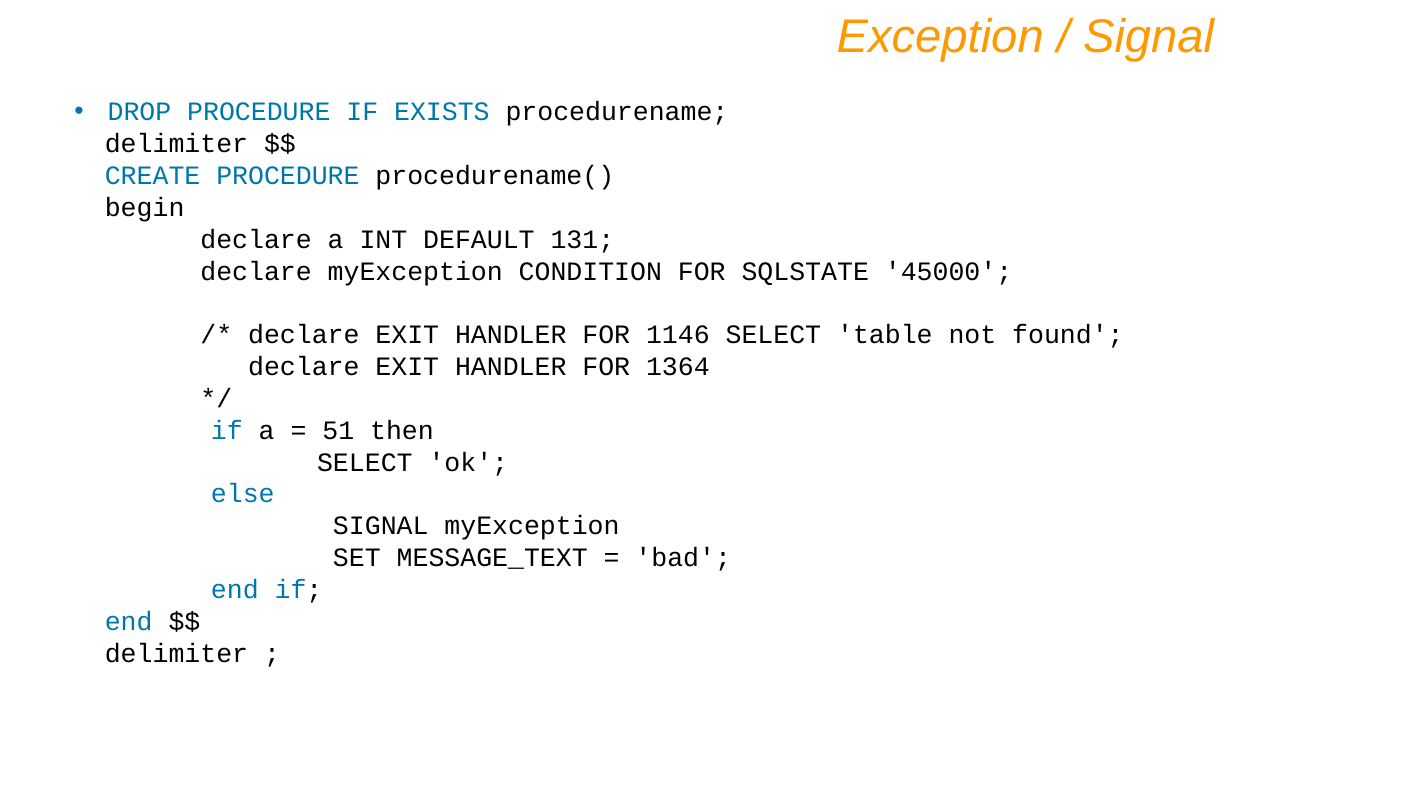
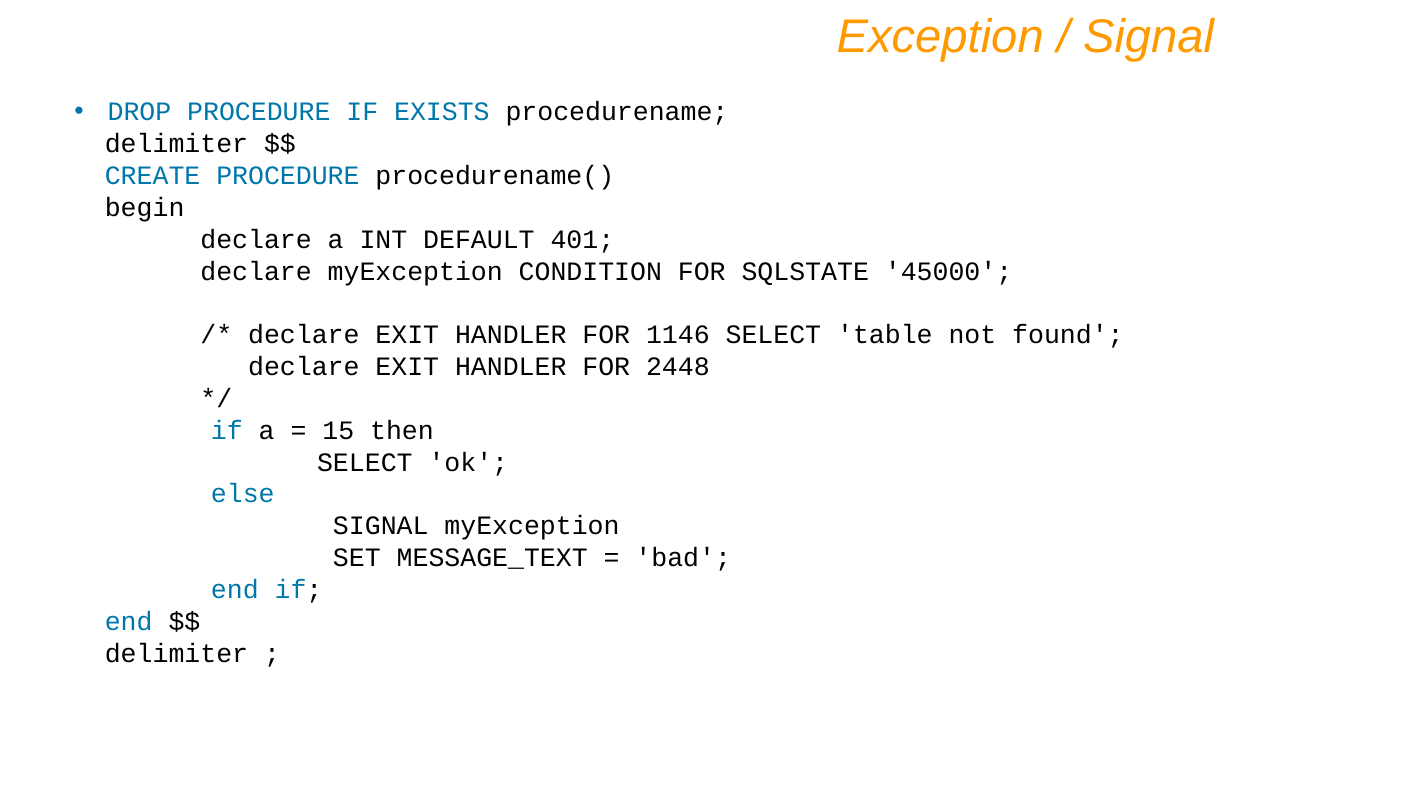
131: 131 -> 401
1364: 1364 -> 2448
51: 51 -> 15
